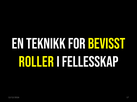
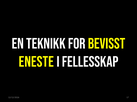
ROLLER: ROLLER -> ENESTE
